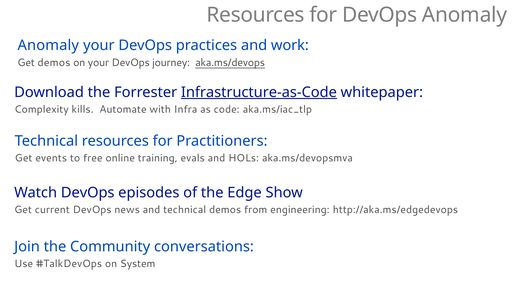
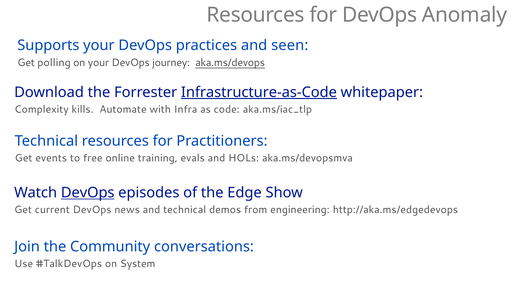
Anomaly at (48, 46): Anomaly -> Supports
work: work -> seen
Get demos: demos -> polling
DevOps at (88, 193) underline: none -> present
